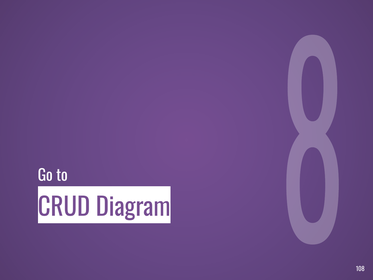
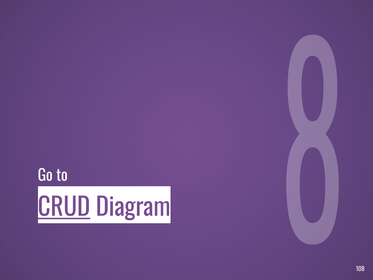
CRUD underline: none -> present
